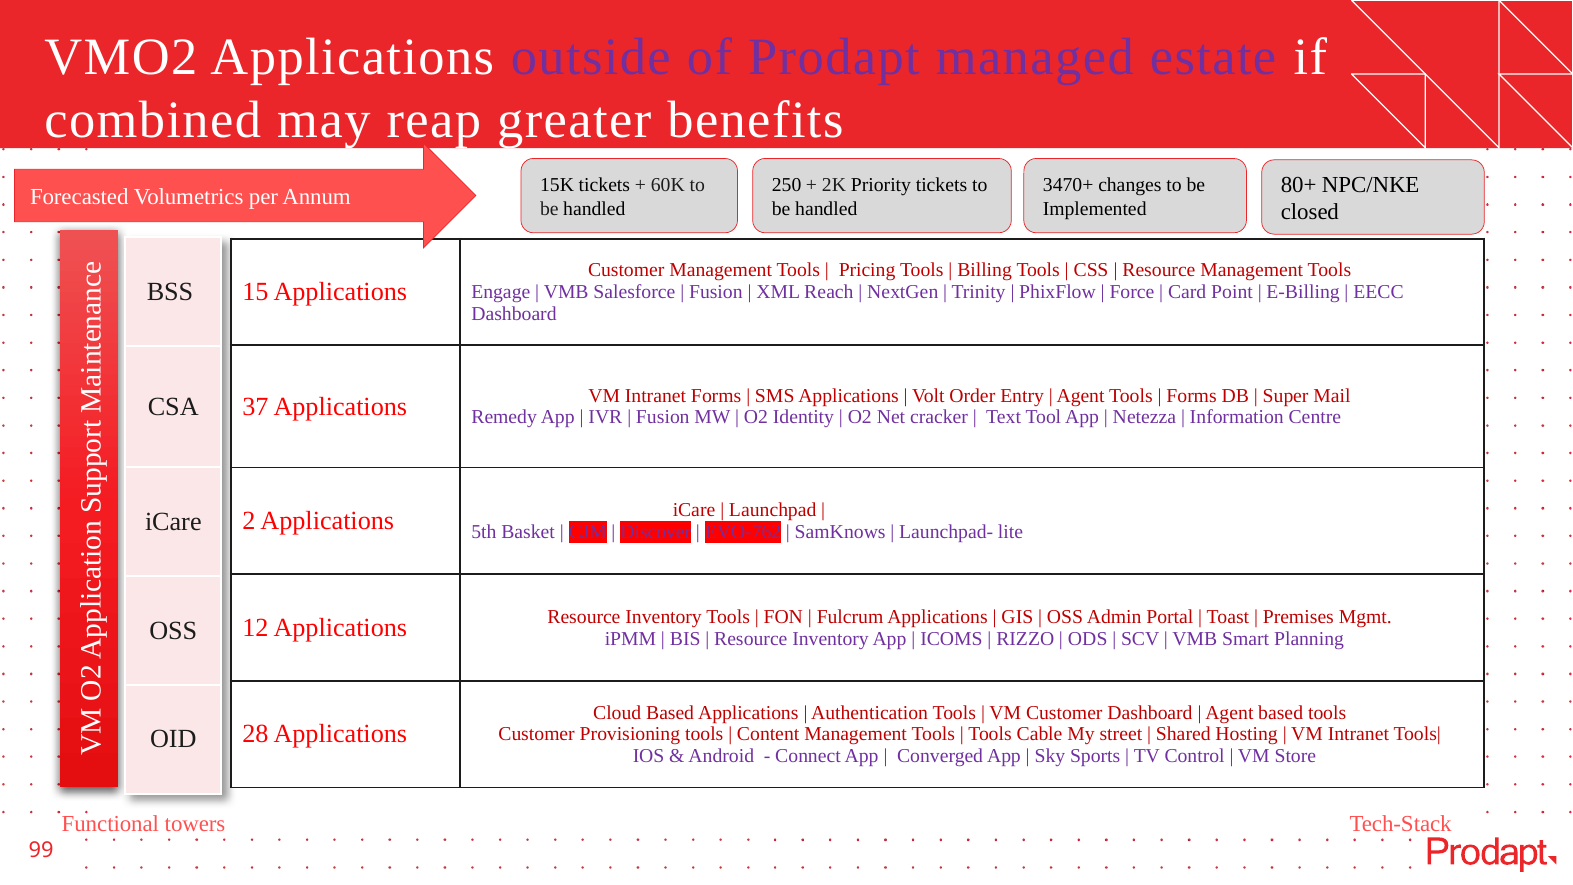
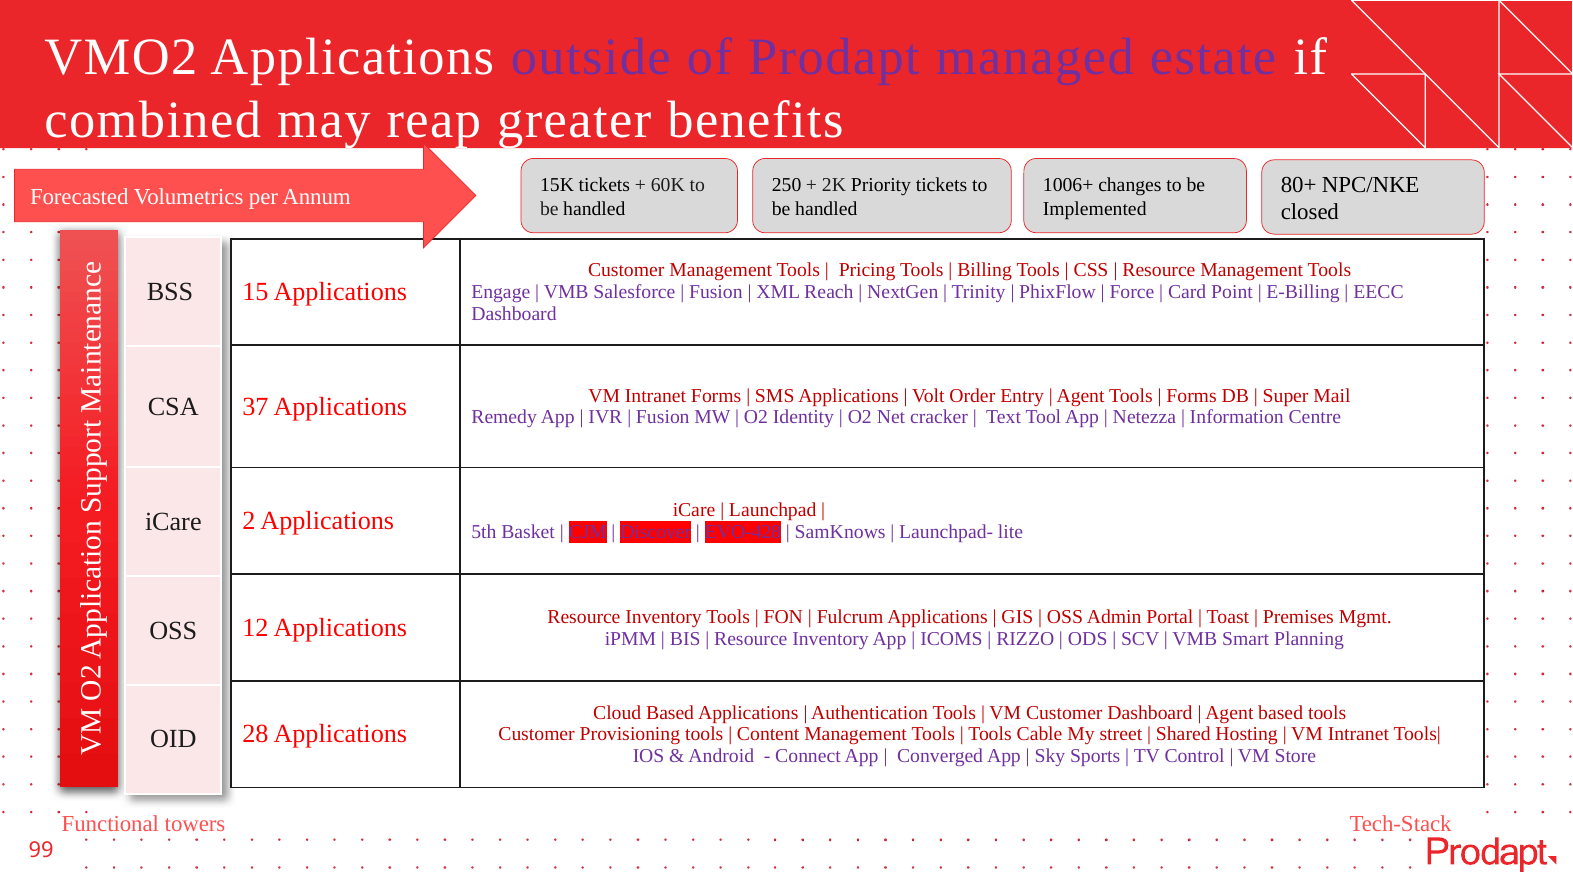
3470+: 3470+ -> 1006+
EVO-762: EVO-762 -> EVO-428
